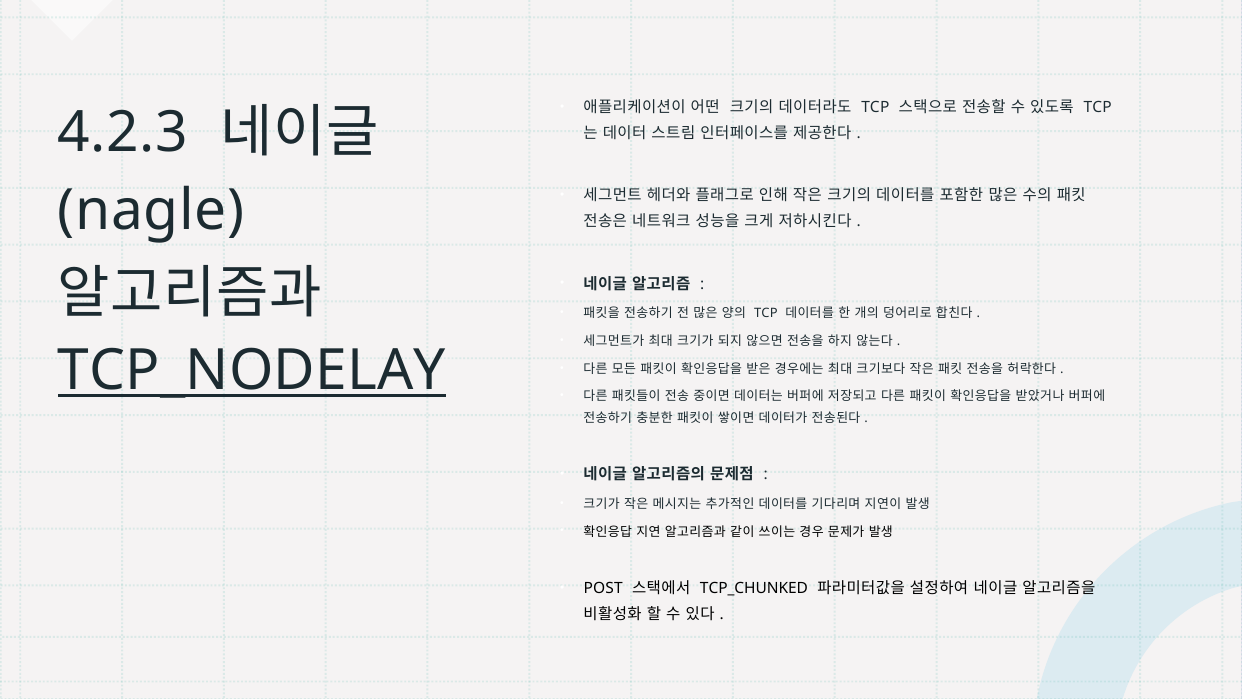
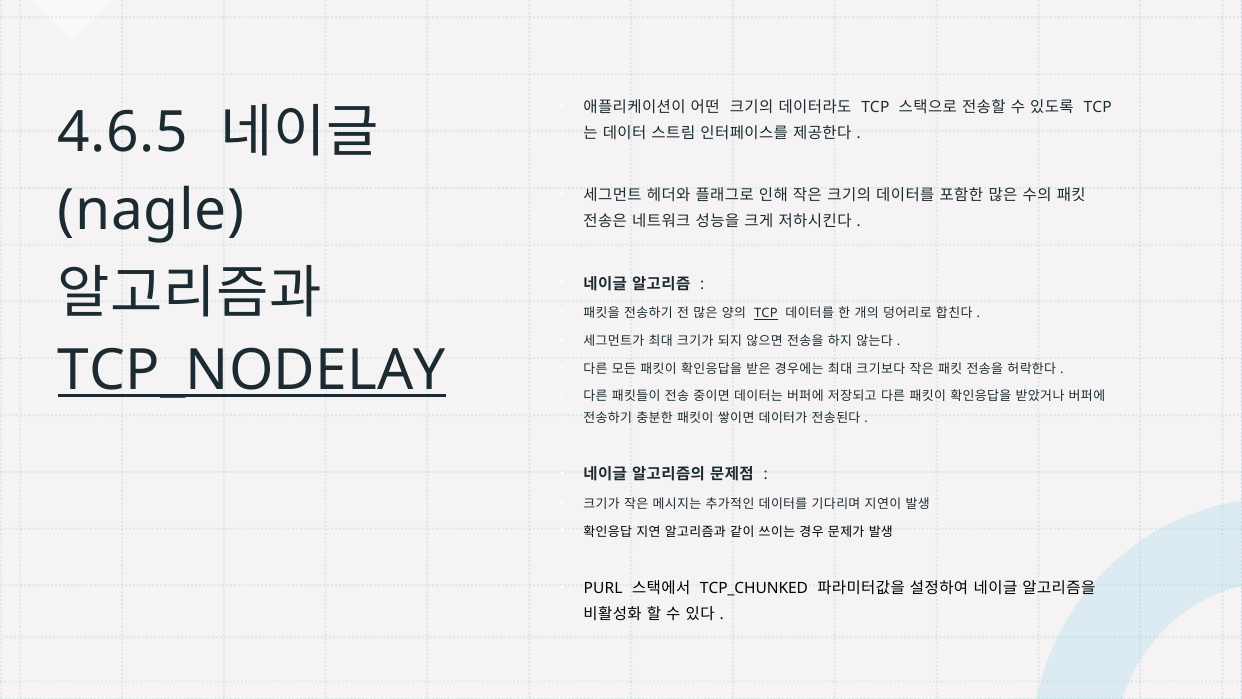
4.2.3: 4.2.3 -> 4.6.5
TCP at (766, 313) underline: none -> present
POST: POST -> PURL
